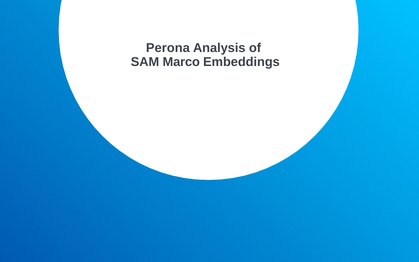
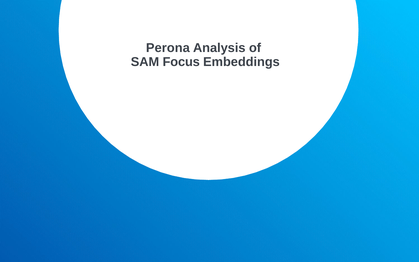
Marco: Marco -> Focus
